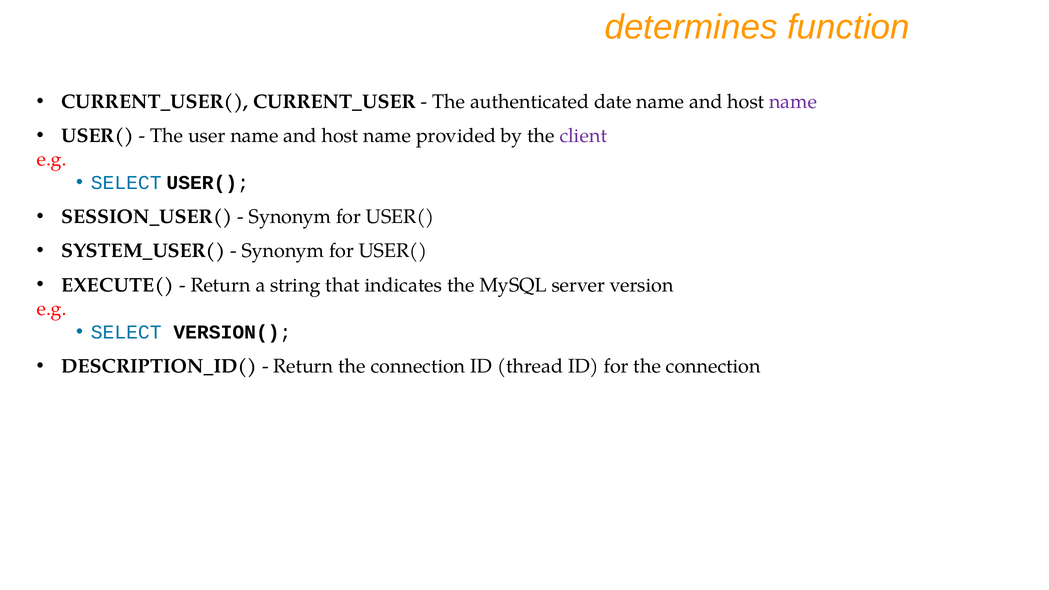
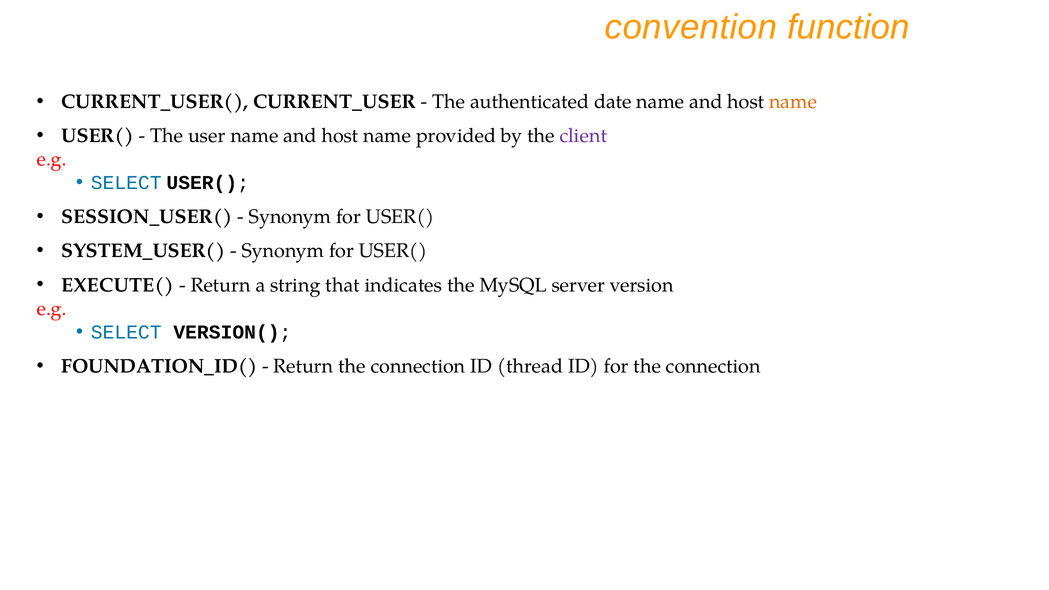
determines: determines -> convention
name at (793, 102) colour: purple -> orange
DESCRIPTION_ID(: DESCRIPTION_ID( -> FOUNDATION_ID(
